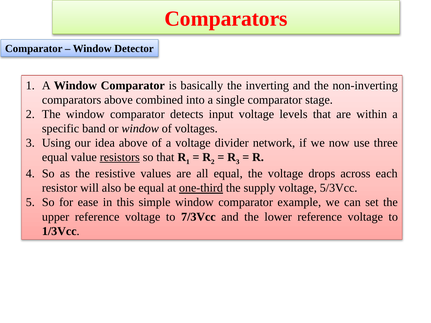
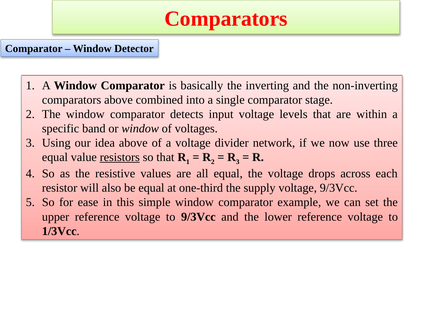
one-third underline: present -> none
voltage 5/3Vcc: 5/3Vcc -> 9/3Vcc
to 7/3Vcc: 7/3Vcc -> 9/3Vcc
